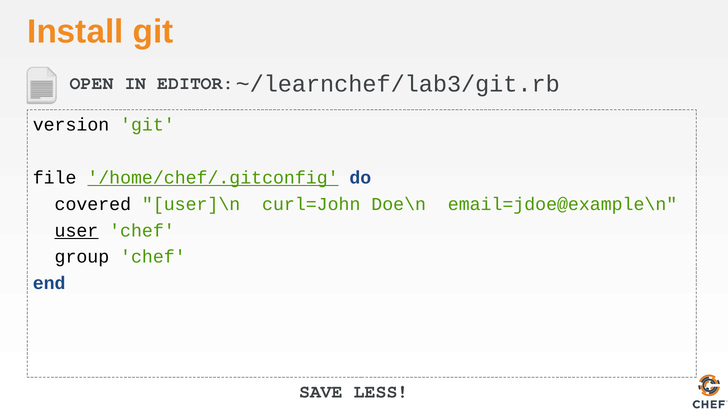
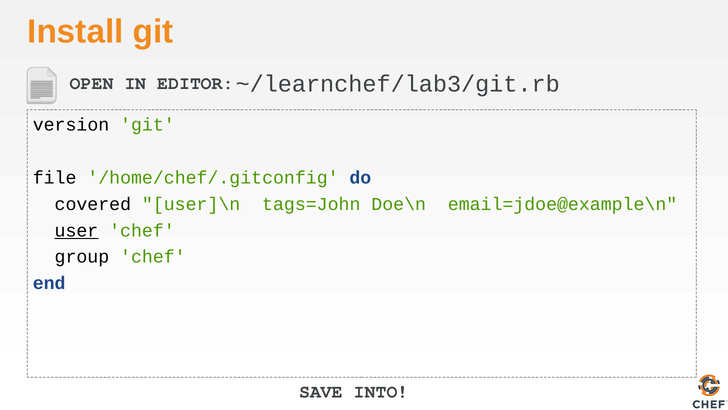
/home/chef/.gitconfig underline: present -> none
curl=John: curl=John -> tags=John
LESS: LESS -> INTO
